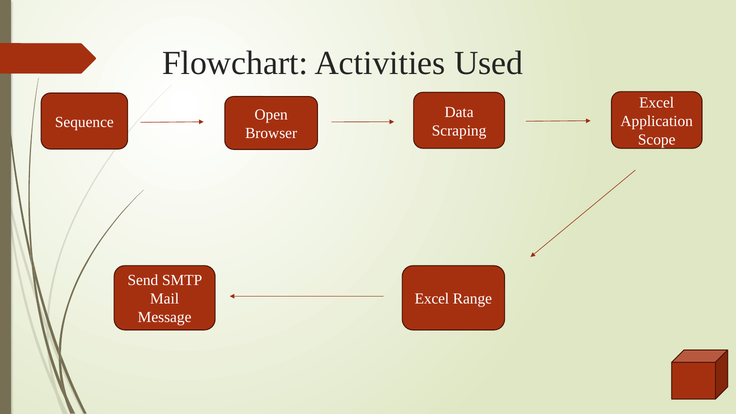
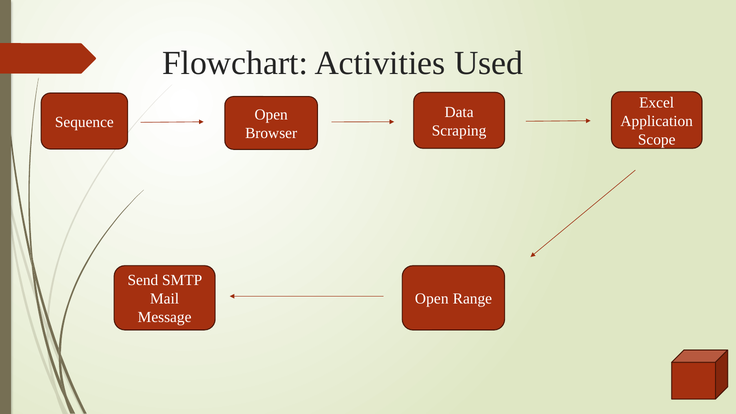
Excel at (432, 299): Excel -> Open
